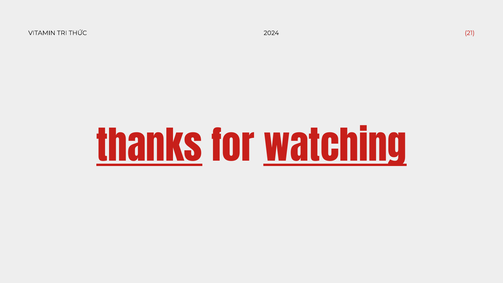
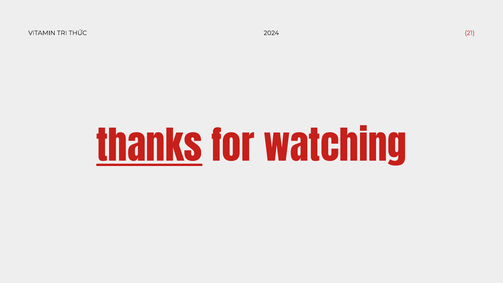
watching underline: present -> none
